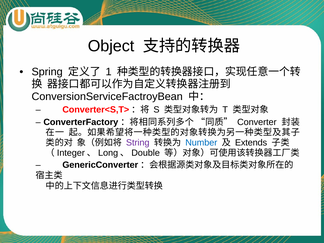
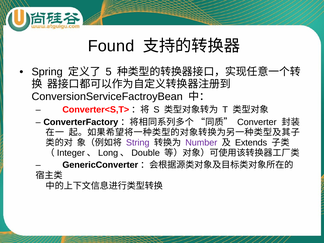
Object: Object -> Found
1: 1 -> 5
Number colour: blue -> purple
